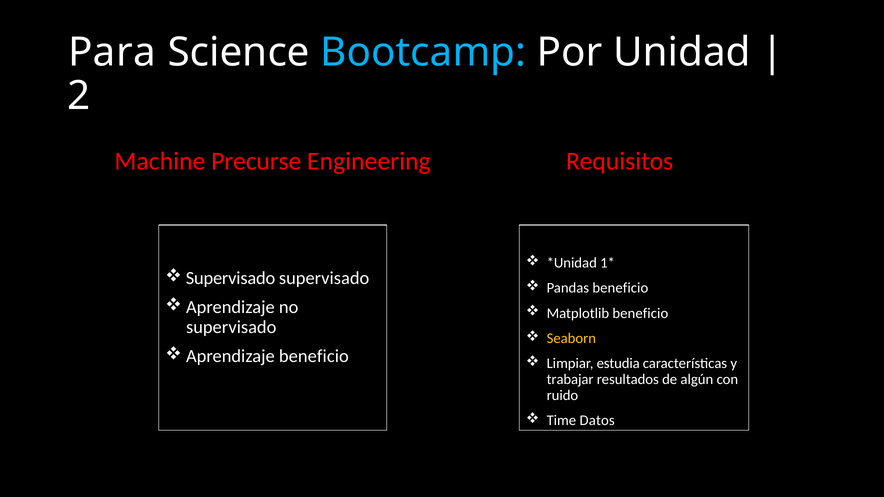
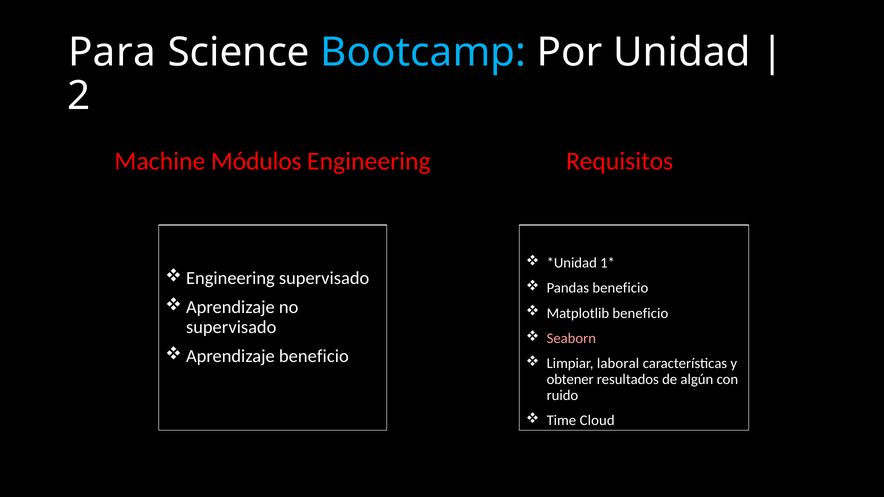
Precurse: Precurse -> Módulos
Supervisado at (231, 278): Supervisado -> Engineering
Seaborn colour: yellow -> pink
estudia: estudia -> laboral
trabajar: trabajar -> obtener
Datos: Datos -> Cloud
